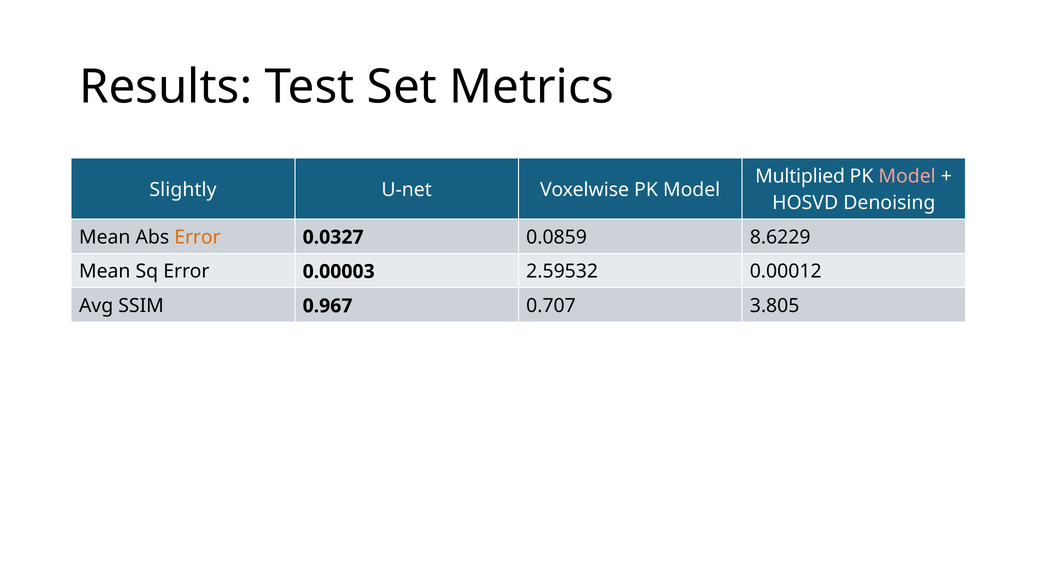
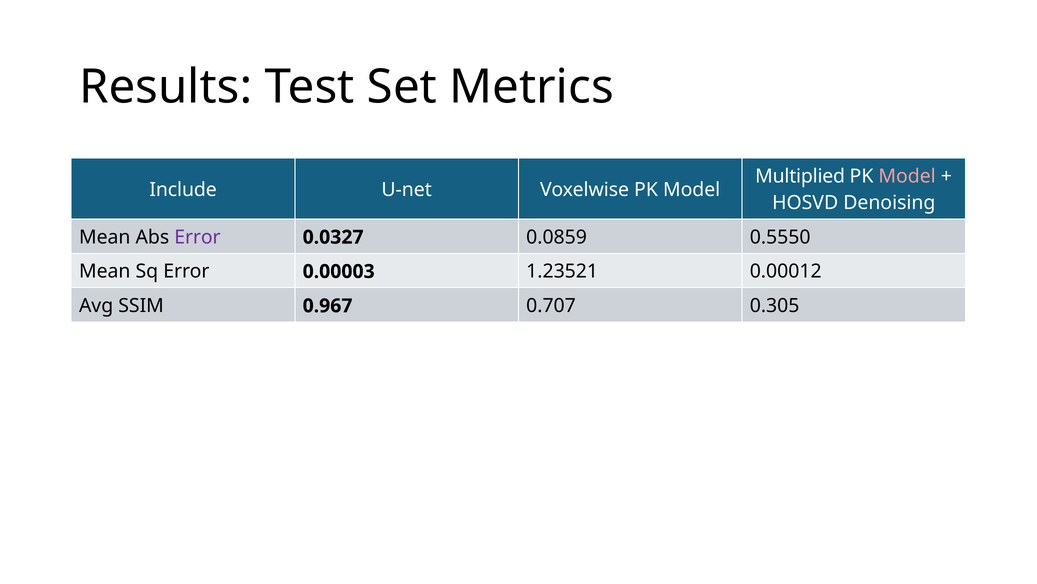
Slightly: Slightly -> Include
Error at (197, 237) colour: orange -> purple
8.6229: 8.6229 -> 0.5550
2.59532: 2.59532 -> 1.23521
3.805: 3.805 -> 0.305
